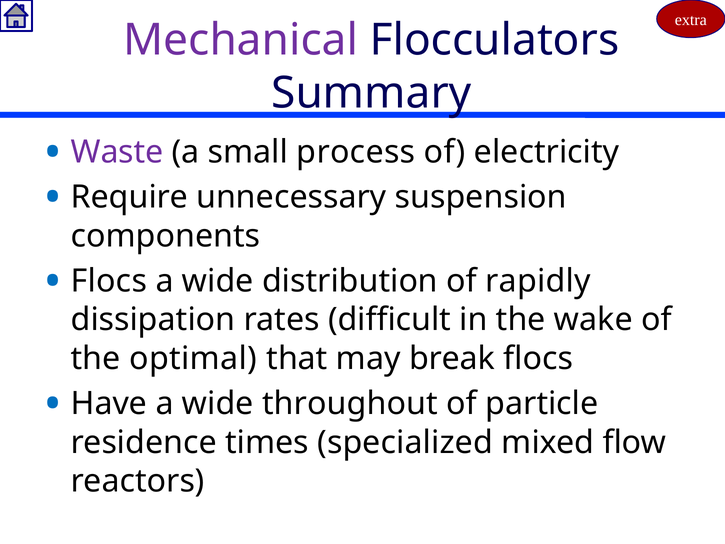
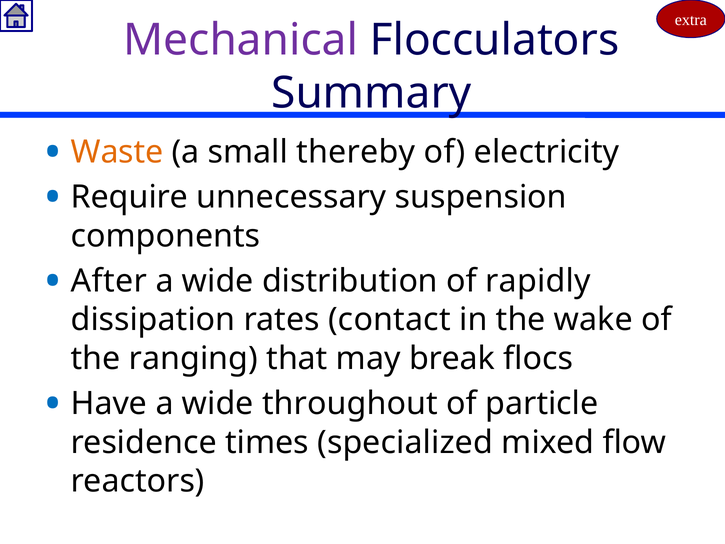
Waste colour: purple -> orange
process: process -> thereby
Flocs at (109, 281): Flocs -> After
difficult: difficult -> contact
optimal: optimal -> ranging
